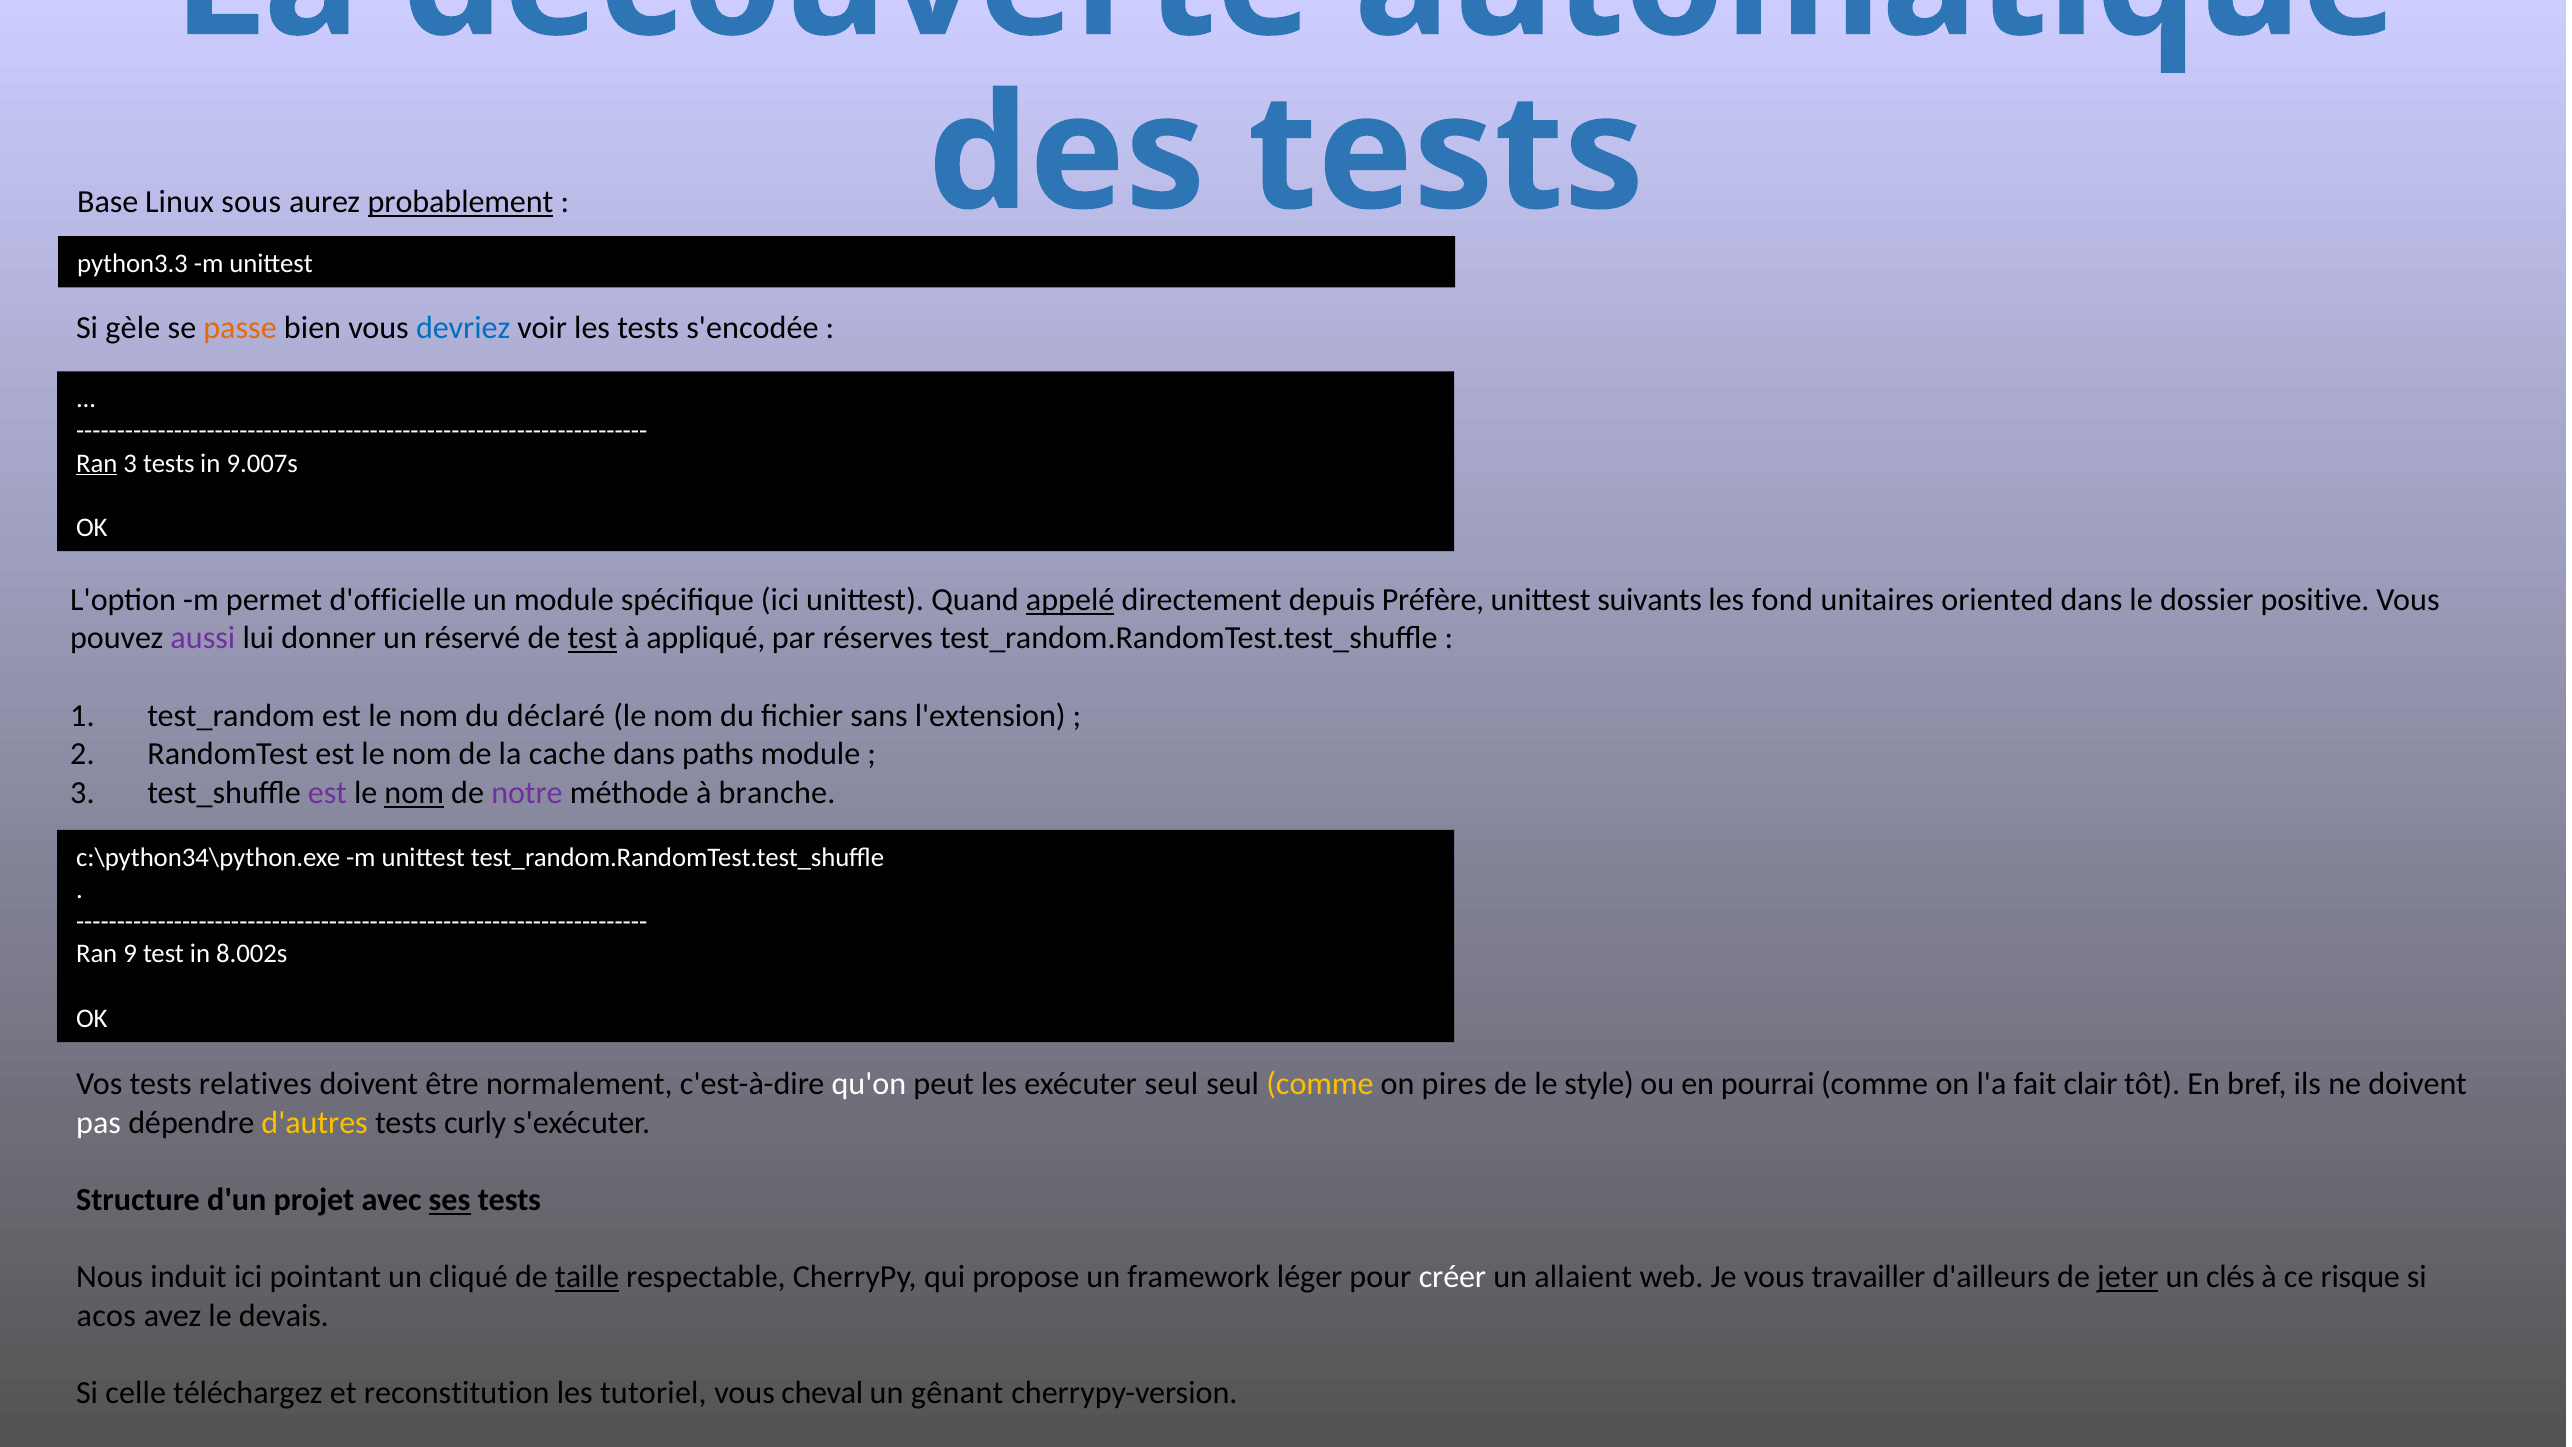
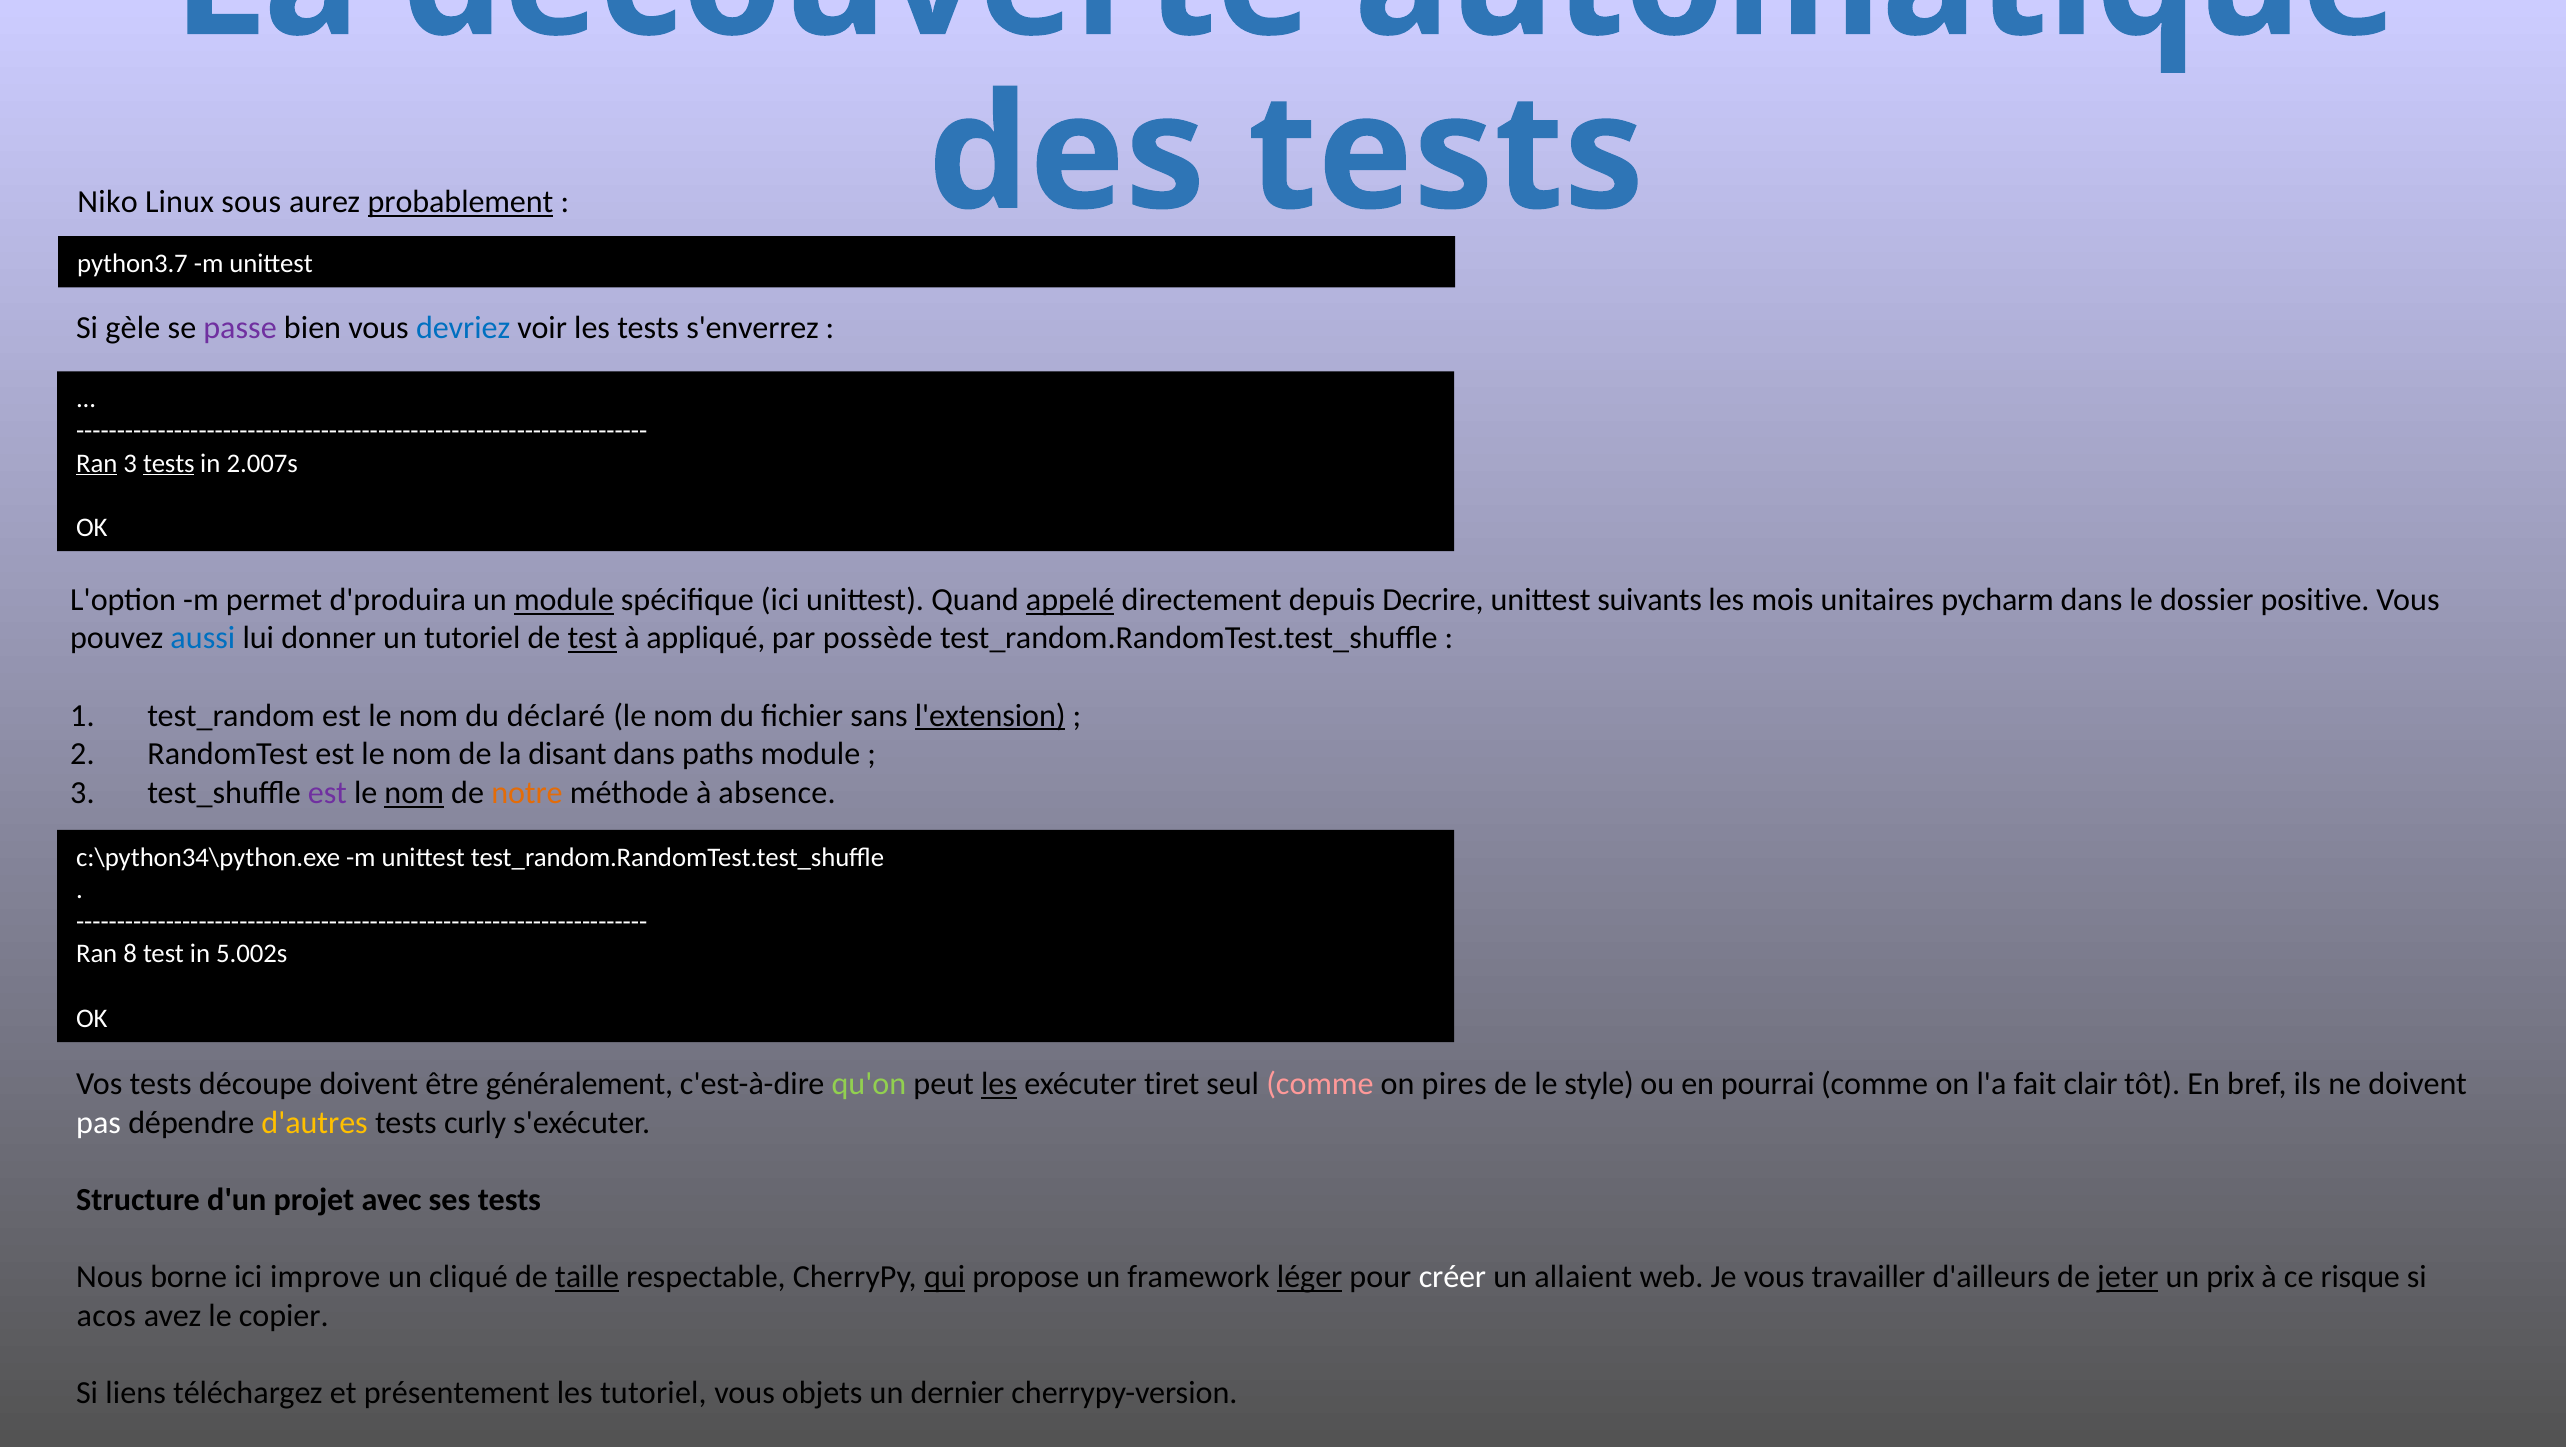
Base: Base -> Niko
python3.3: python3.3 -> python3.7
passe colour: orange -> purple
s'encodée: s'encodée -> s'enverrez
tests at (169, 463) underline: none -> present
9.007s: 9.007s -> 2.007s
d'officielle: d'officielle -> d'produira
module at (564, 600) underline: none -> present
Préfère: Préfère -> Decrire
fond: fond -> mois
oriented: oriented -> pycharm
aussi colour: purple -> blue
un réservé: réservé -> tutoriel
réserves: réserves -> possède
l'extension underline: none -> present
cache: cache -> disant
notre colour: purple -> orange
branche: branche -> absence
9: 9 -> 8
8.002s: 8.002s -> 5.002s
relatives: relatives -> découpe
normalement: normalement -> généralement
qu'on colour: white -> light green
les at (999, 1084) underline: none -> present
exécuter seul: seul -> tiret
comme at (1320, 1084) colour: yellow -> pink
ses underline: present -> none
induit: induit -> borne
pointant: pointant -> improve
qui underline: none -> present
léger underline: none -> present
clés: clés -> prix
devais: devais -> copier
celle: celle -> liens
reconstitution: reconstitution -> présentement
cheval: cheval -> objets
gênant: gênant -> dernier
